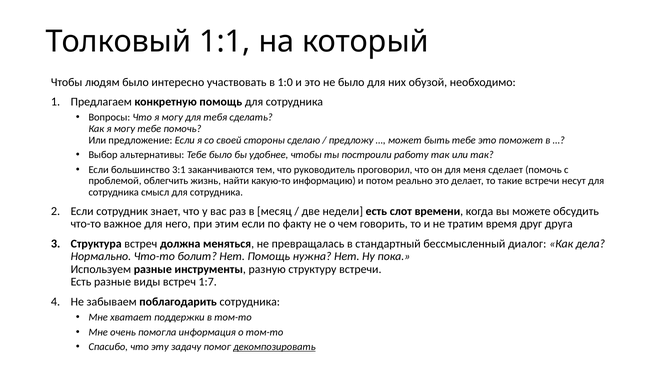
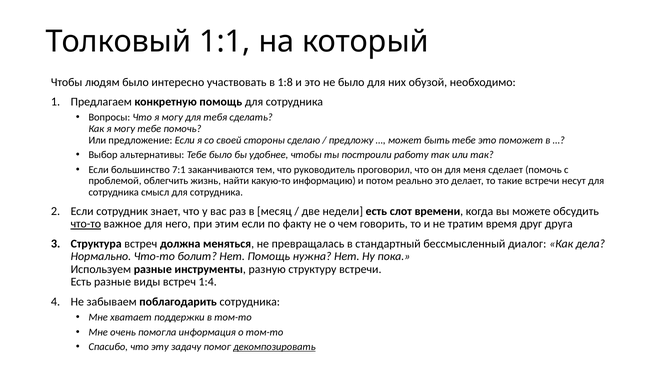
1:0: 1:0 -> 1:8
3:1: 3:1 -> 7:1
что-то at (86, 224) underline: none -> present
1:7: 1:7 -> 1:4
